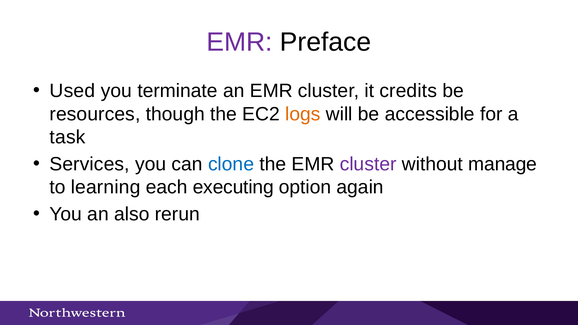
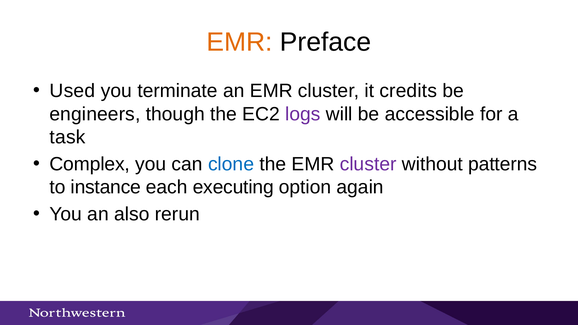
EMR at (240, 42) colour: purple -> orange
resources: resources -> engineers
logs colour: orange -> purple
Services: Services -> Complex
manage: manage -> patterns
learning: learning -> instance
